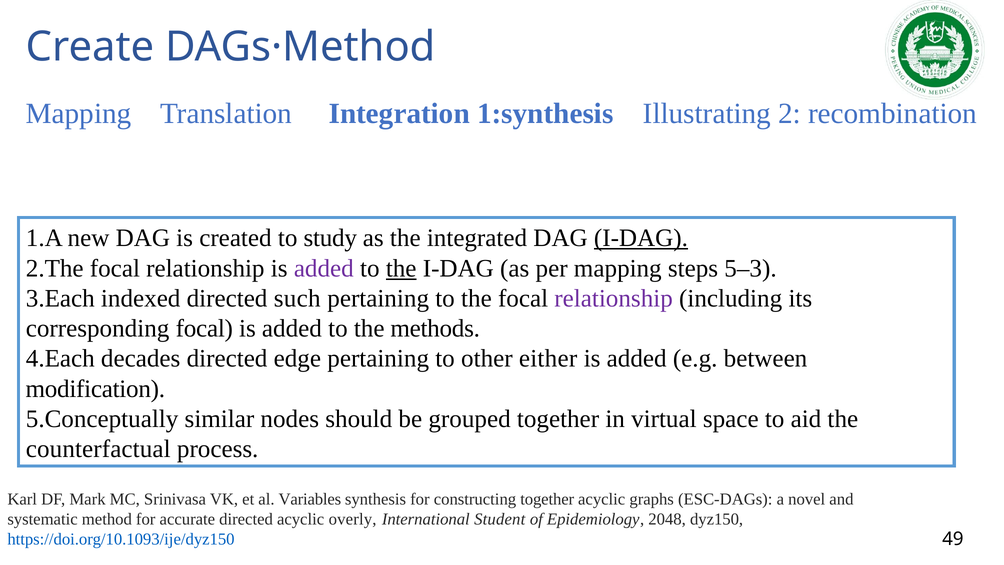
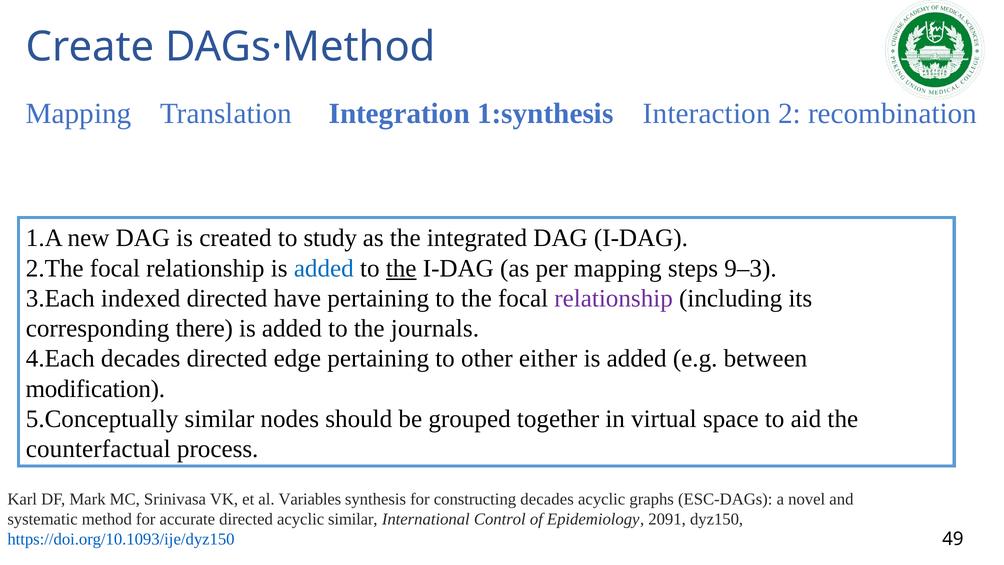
Illustrating: Illustrating -> Interaction
I-DAG at (641, 238) underline: present -> none
added at (324, 268) colour: purple -> blue
5–3: 5–3 -> 9–3
such: such -> have
corresponding focal: focal -> there
methods: methods -> journals
constructing together: together -> decades
acyclic overly: overly -> similar
Student: Student -> Control
2048: 2048 -> 2091
